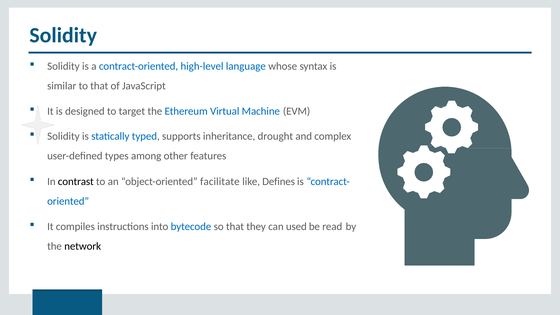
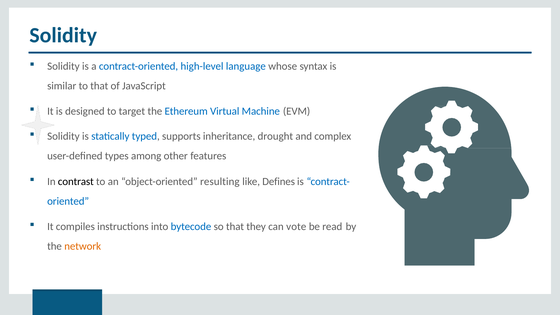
facilitate: facilitate -> resulting
used: used -> vote
network colour: black -> orange
